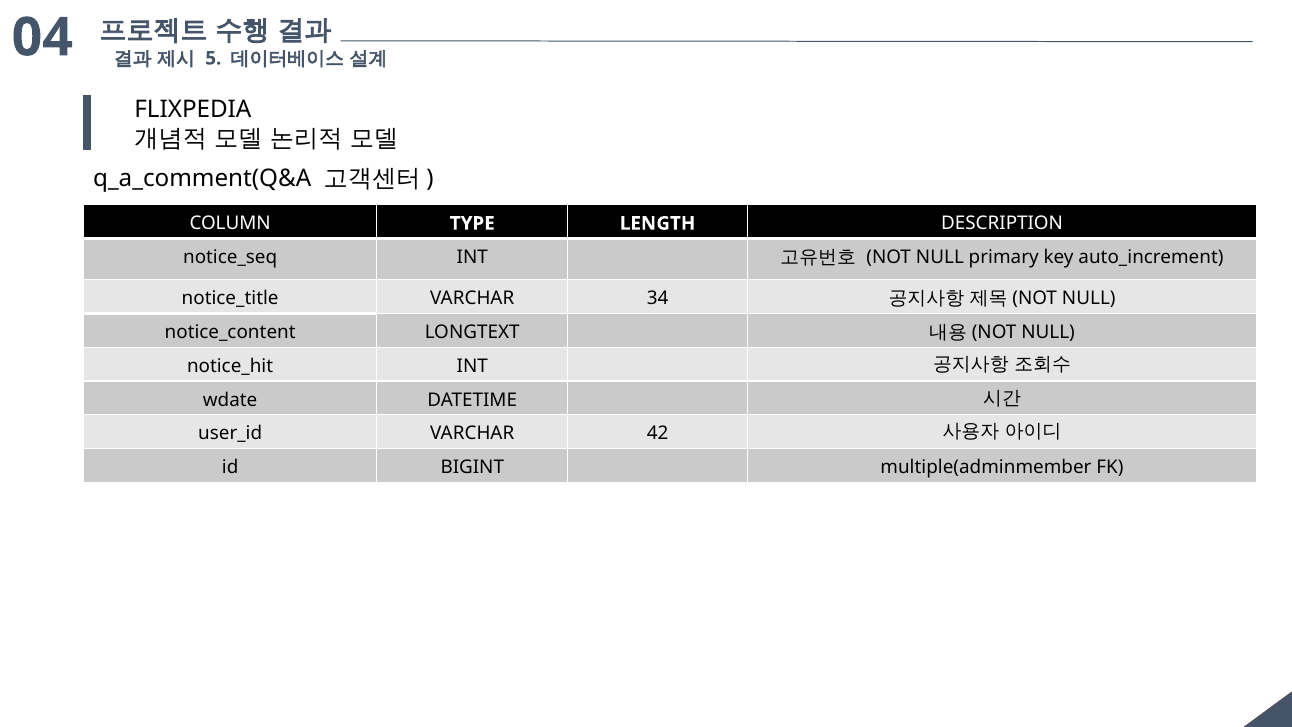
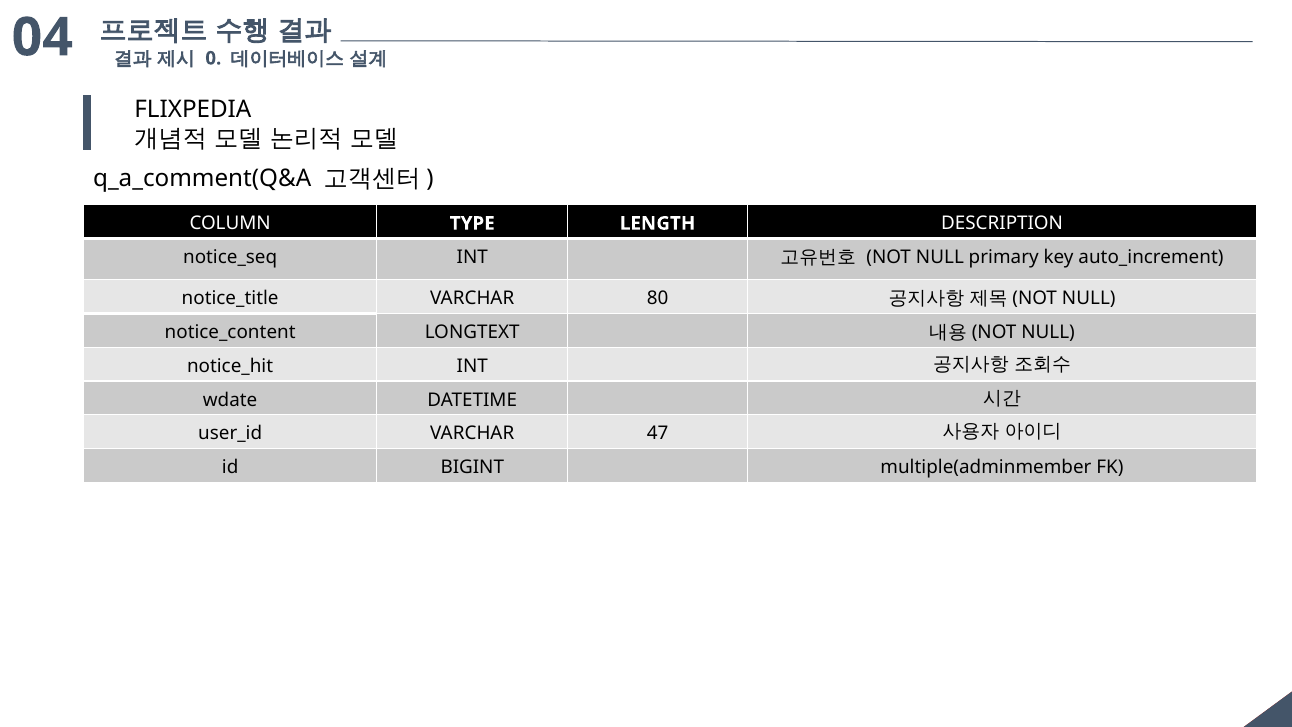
5: 5 -> 0
34: 34 -> 80
42: 42 -> 47
